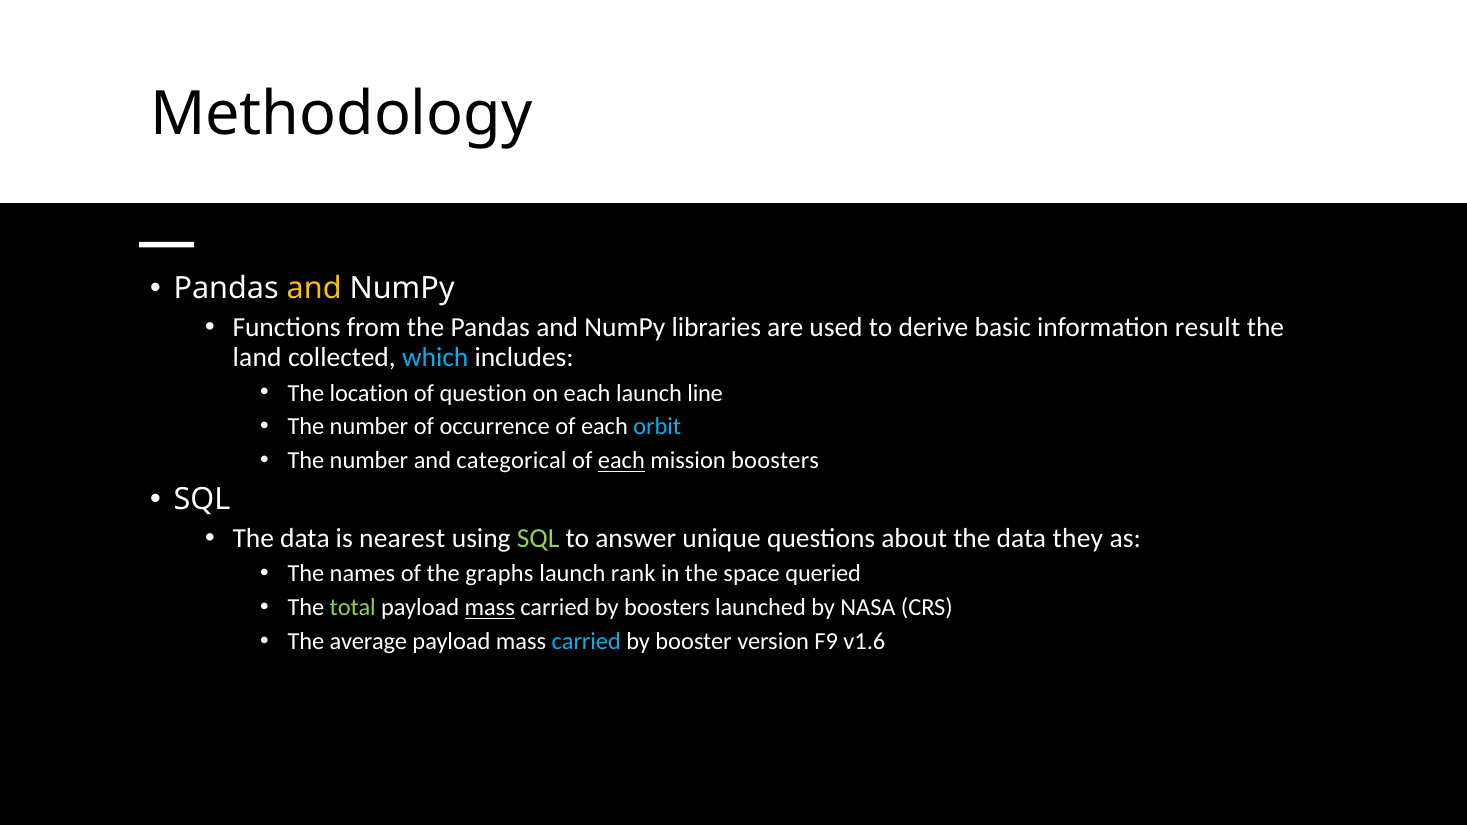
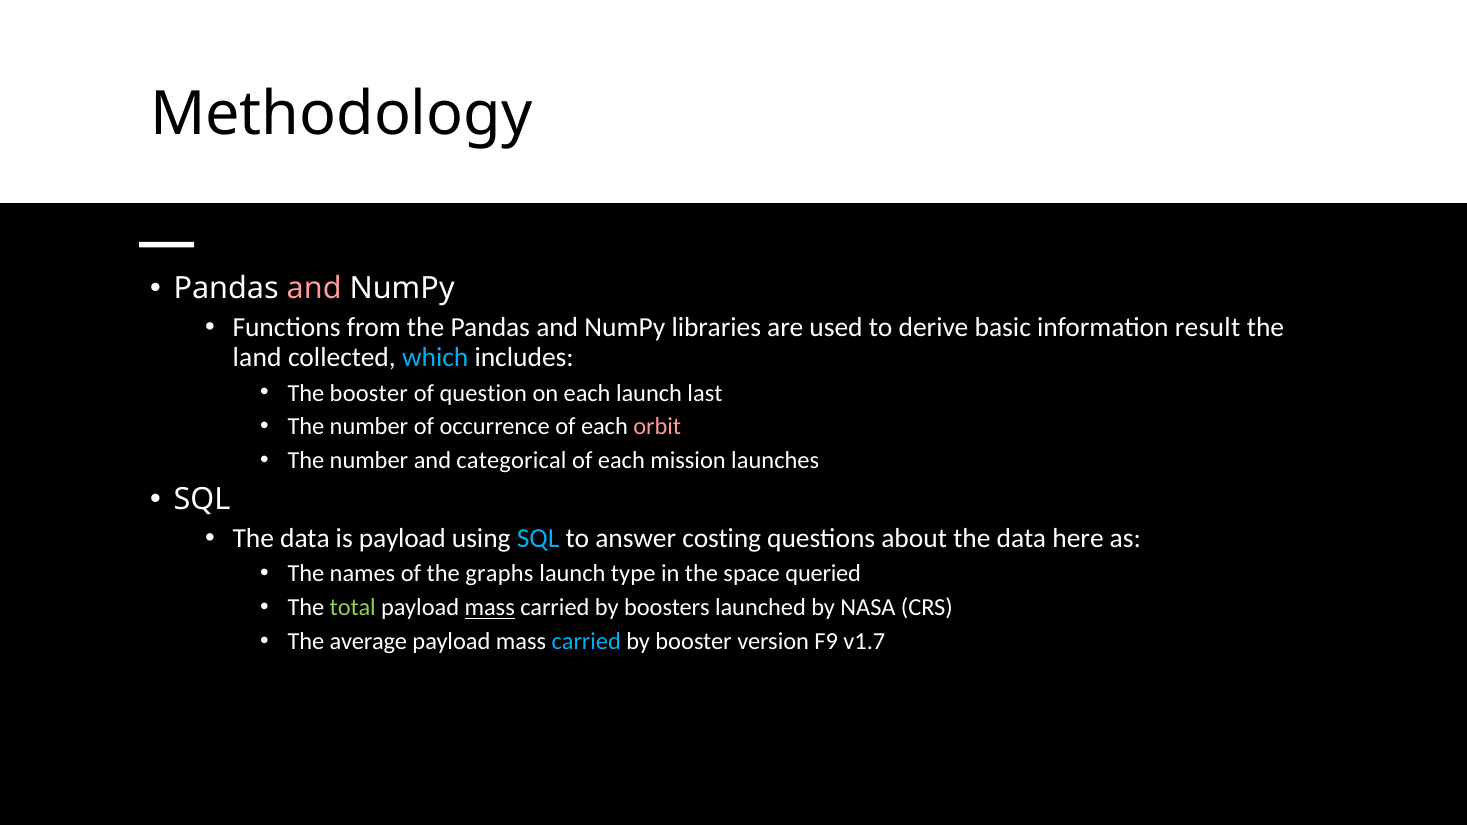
and at (314, 289) colour: yellow -> pink
The location: location -> booster
line: line -> last
orbit colour: light blue -> pink
each at (621, 461) underline: present -> none
mission boosters: boosters -> launches
is nearest: nearest -> payload
SQL at (538, 538) colour: light green -> light blue
unique: unique -> costing
they: they -> here
rank: rank -> type
v1.6: v1.6 -> v1.7
